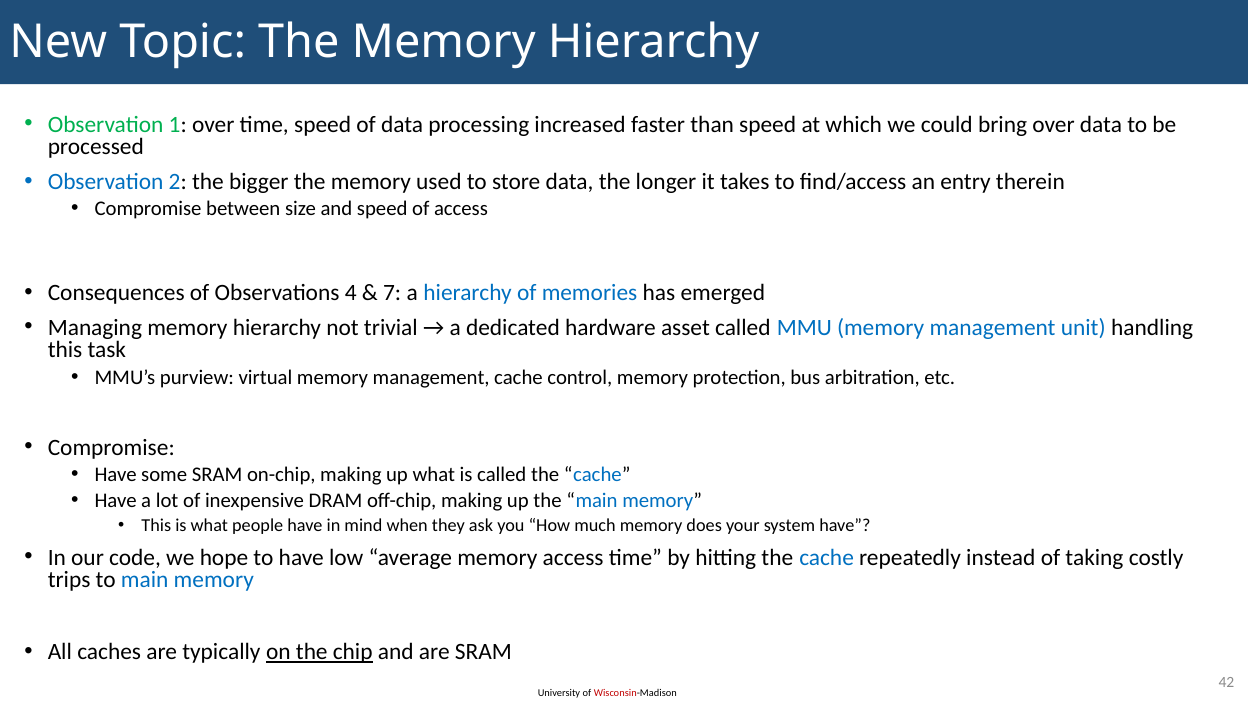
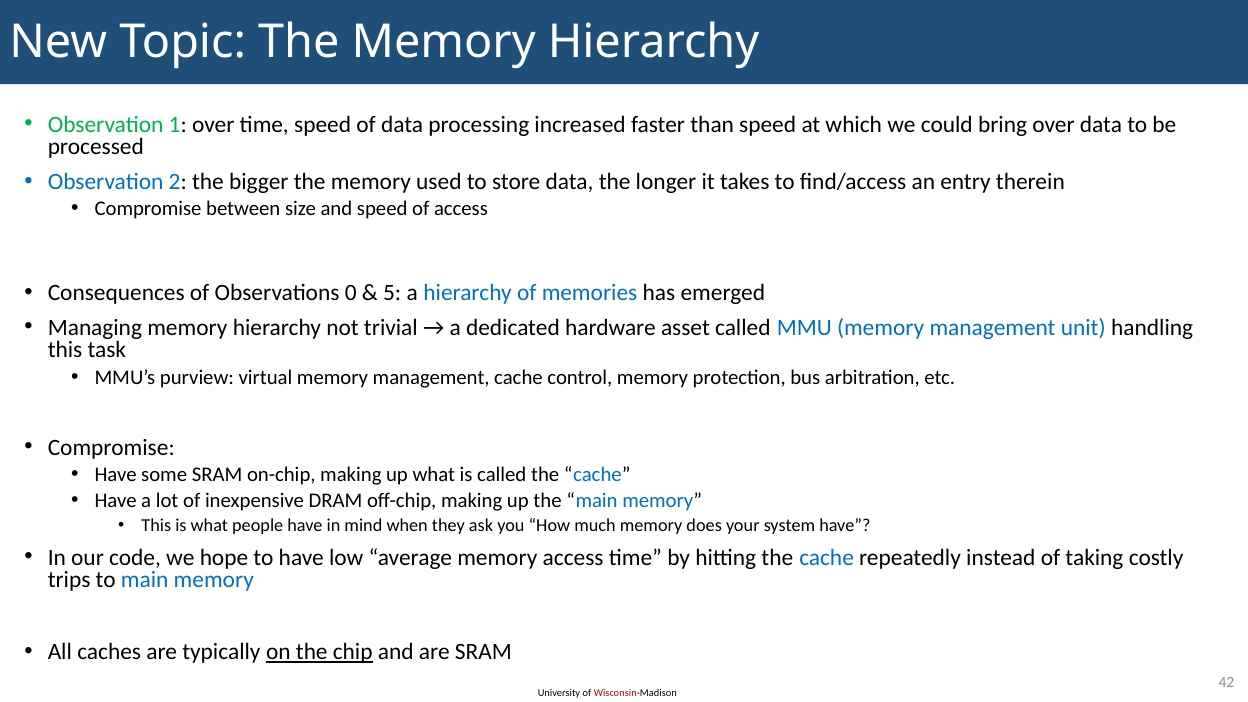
4: 4 -> 0
7: 7 -> 5
